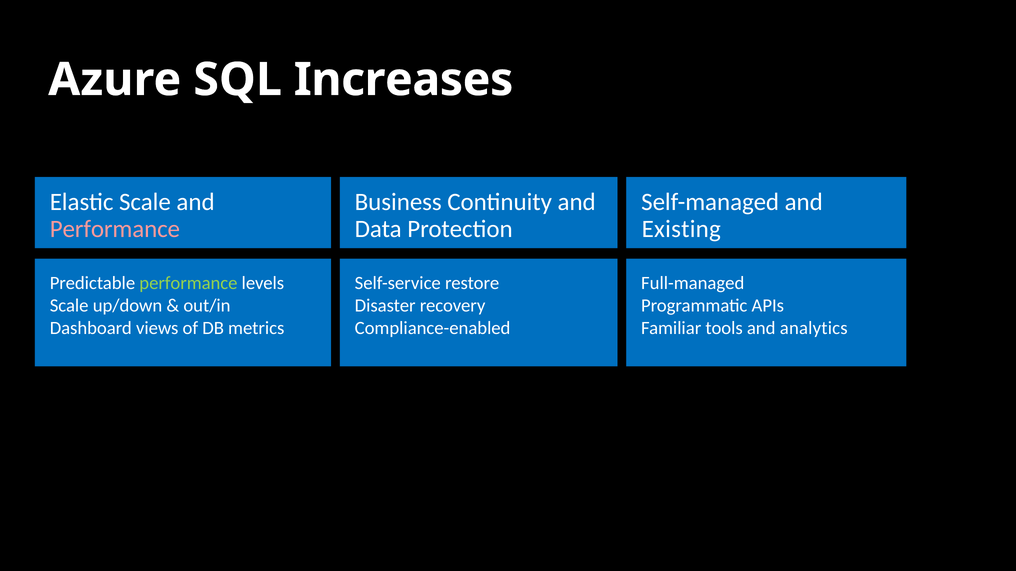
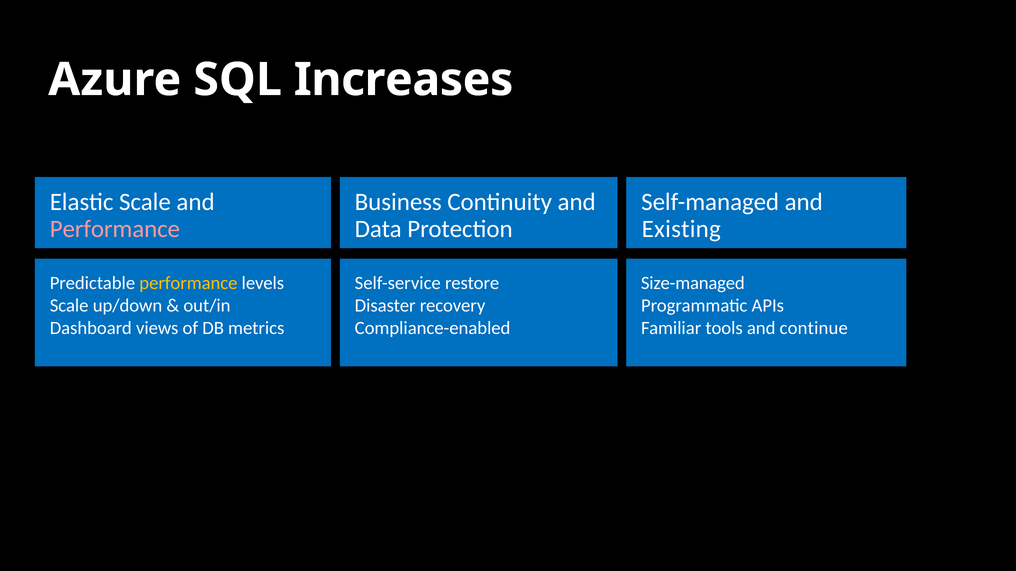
performance at (188, 283) colour: light green -> yellow
Full-managed: Full-managed -> Size-managed
analytics: analytics -> continue
